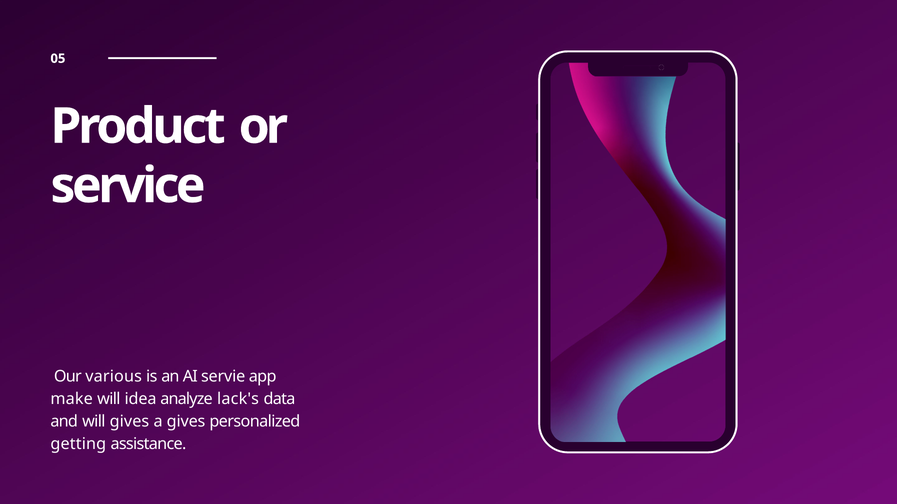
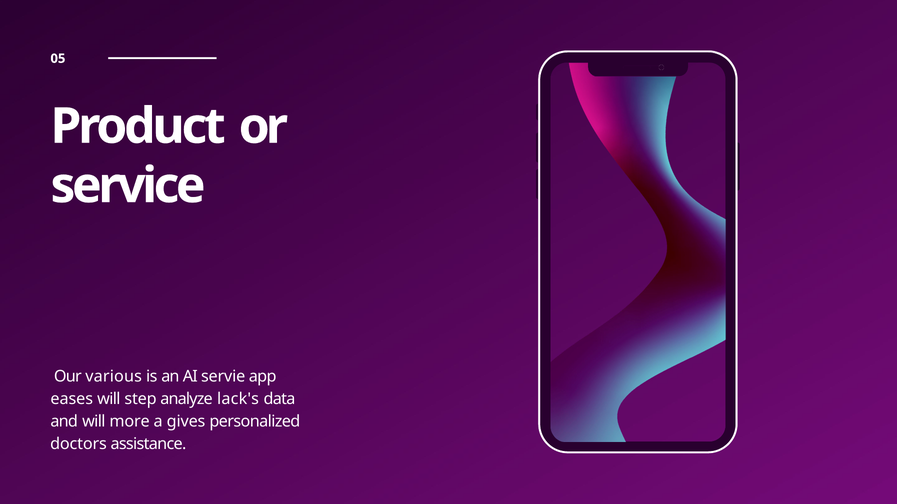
make: make -> eases
idea: idea -> step
will gives: gives -> more
getting: getting -> doctors
